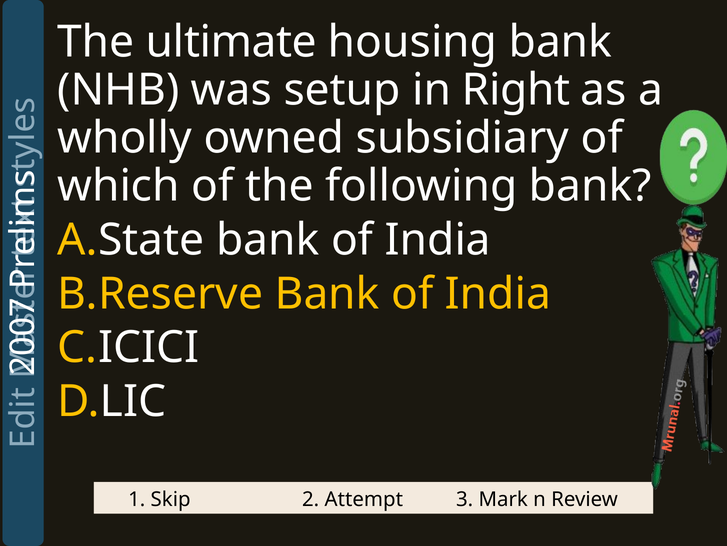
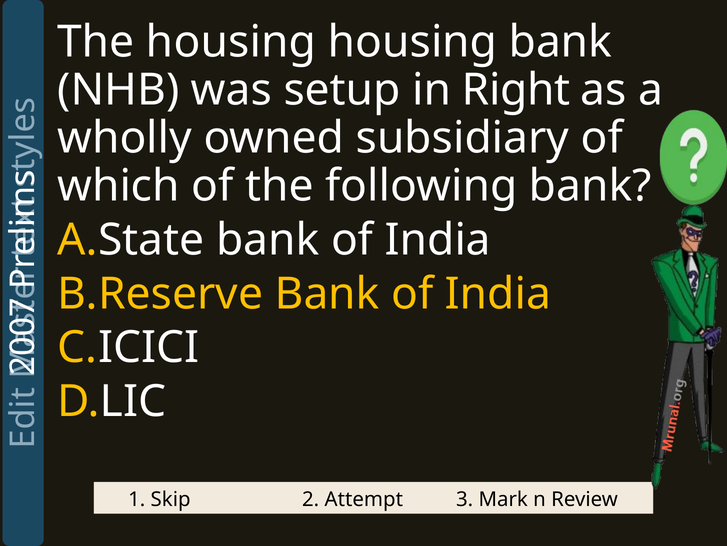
The ultimate: ultimate -> housing
